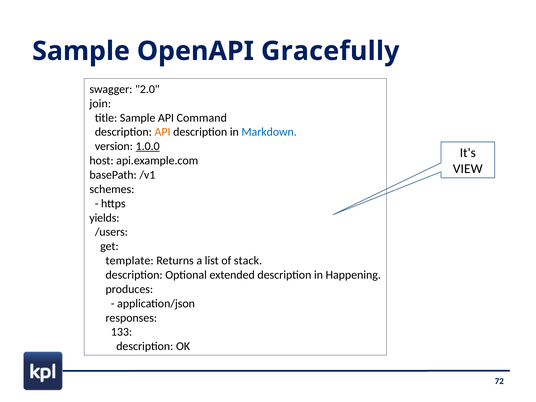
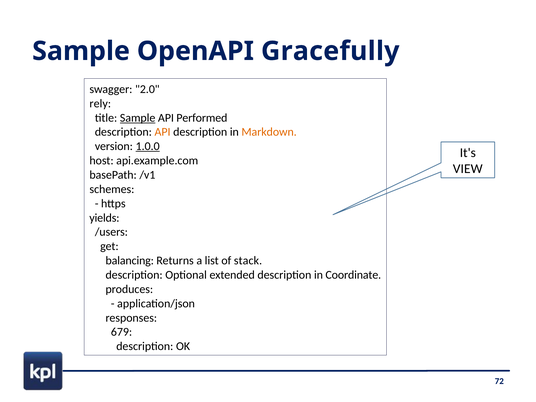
join: join -> rely
Sample at (138, 118) underline: none -> present
Command: Command -> Performed
Markdown colour: blue -> orange
template: template -> balancing
Happening: Happening -> Coordinate
133: 133 -> 679
